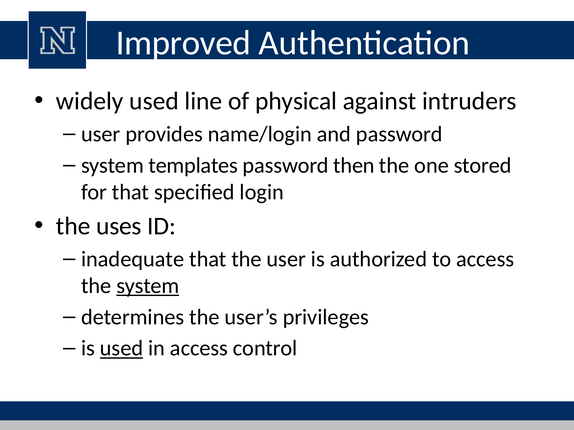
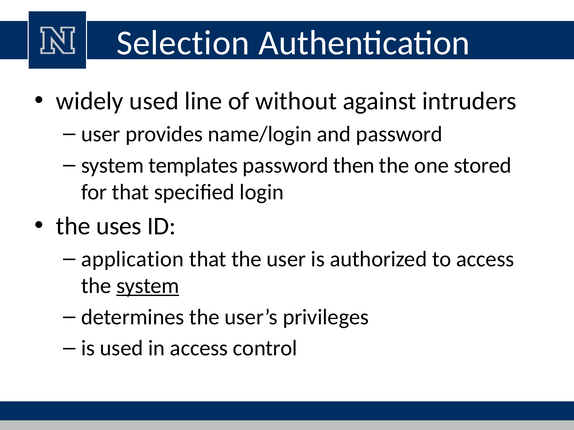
Improved: Improved -> Selection
physical: physical -> without
inadequate: inadequate -> application
used at (122, 349) underline: present -> none
